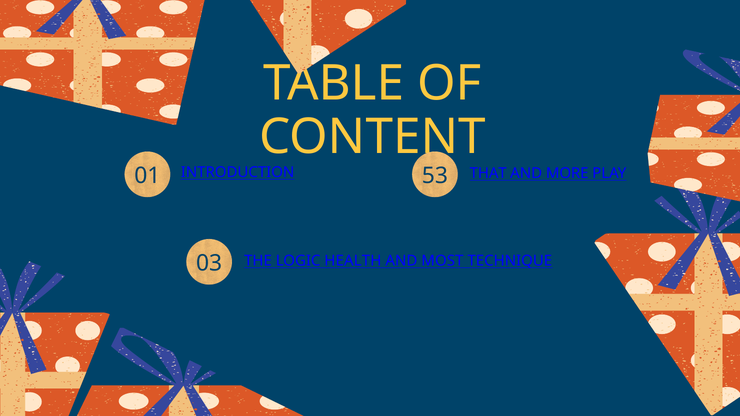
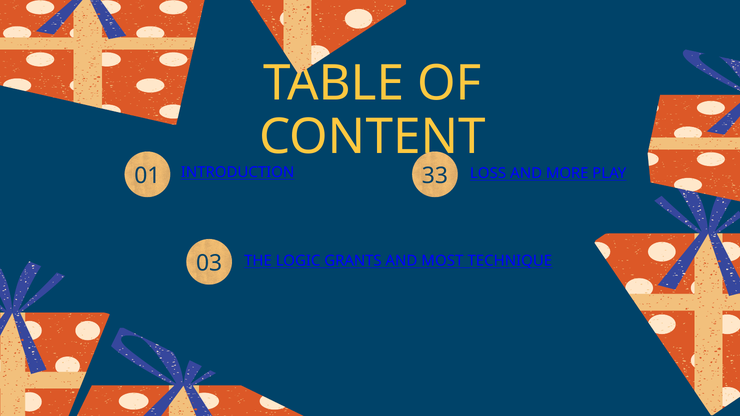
THAT: THAT -> LOSS
53: 53 -> 33
HEALTH: HEALTH -> GRANTS
